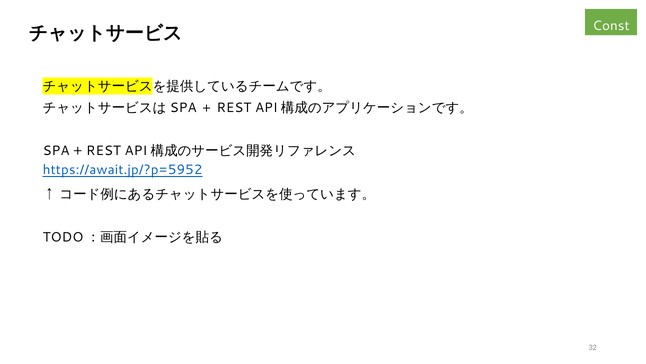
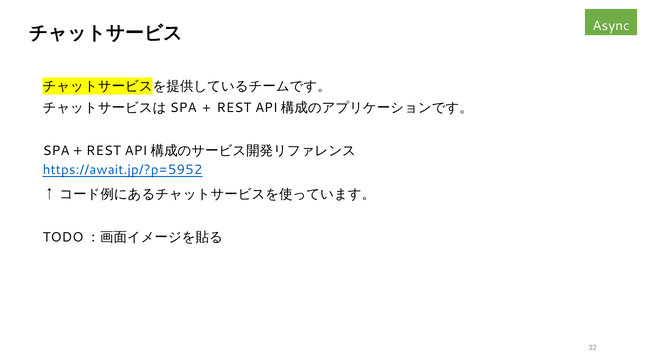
Const: Const -> Async
